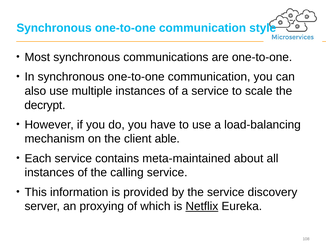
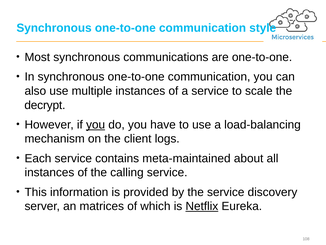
you at (96, 124) underline: none -> present
able: able -> logs
proxying: proxying -> matrices
